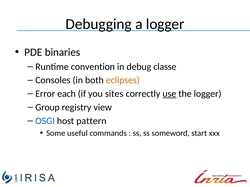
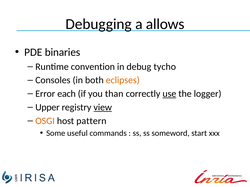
a logger: logger -> allows
classe: classe -> tycho
sites: sites -> than
Group: Group -> Upper
view underline: none -> present
OSGI colour: blue -> orange
